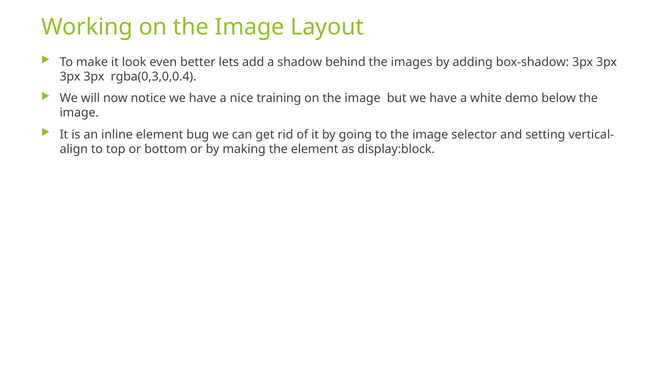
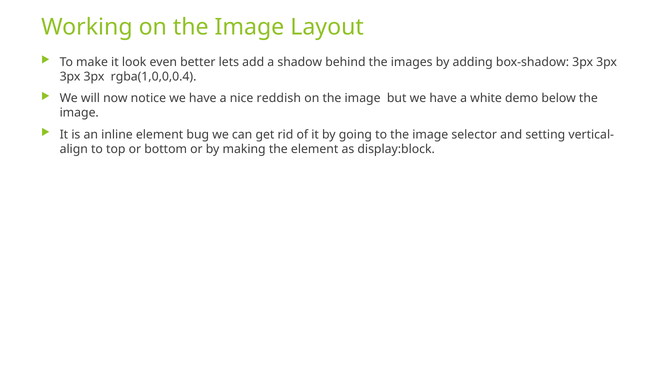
rgba(0,3,0,0.4: rgba(0,3,0,0.4 -> rgba(1,0,0,0.4
training: training -> reddish
